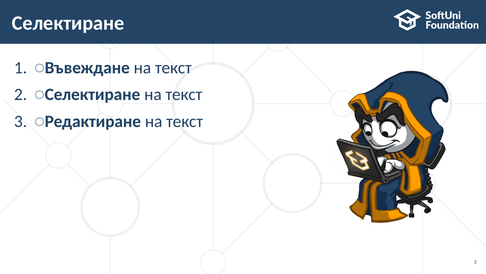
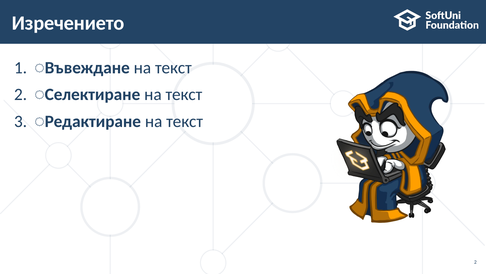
Селектиране at (68, 23): Селектиране -> Изречението
